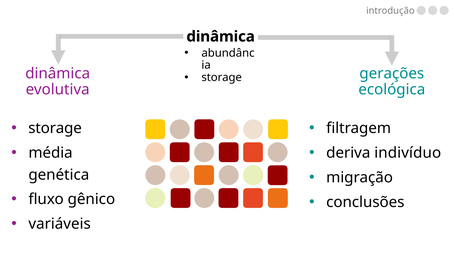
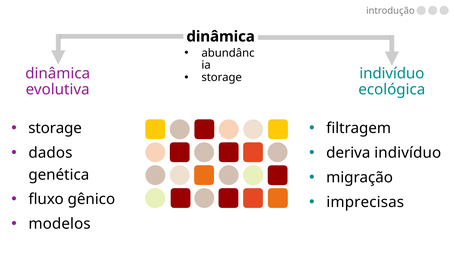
gerações at (392, 73): gerações -> indivíduo
média: média -> dados
conclusões: conclusões -> imprecisas
variáveis: variáveis -> modelos
